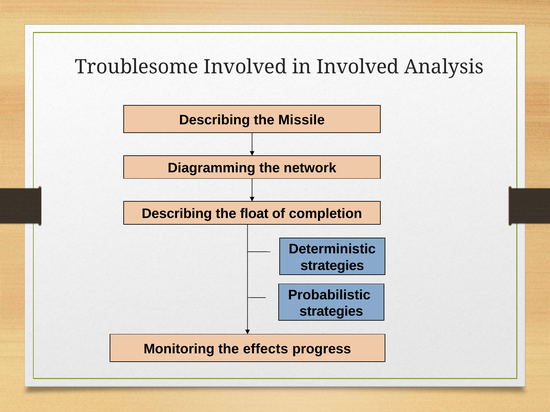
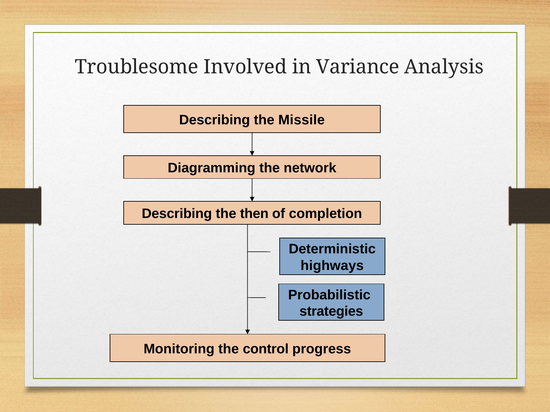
in Involved: Involved -> Variance
float: float -> then
strategies at (332, 266): strategies -> highways
effects: effects -> control
